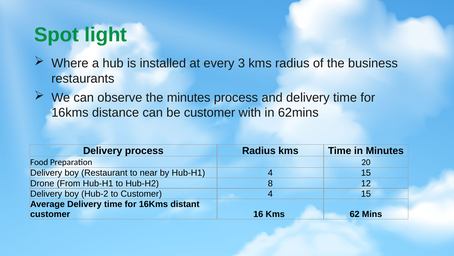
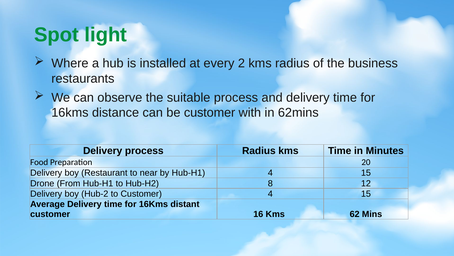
3: 3 -> 2
the minutes: minutes -> suitable
